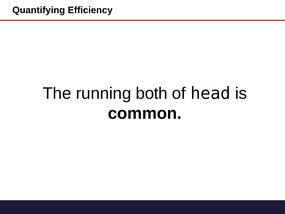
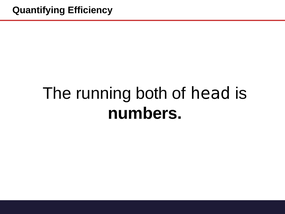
common: common -> numbers
